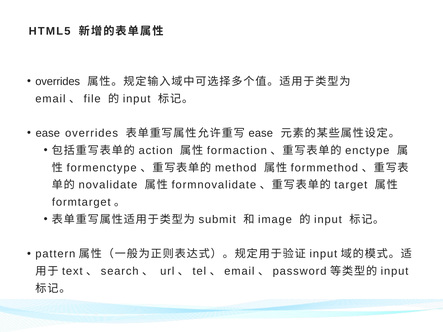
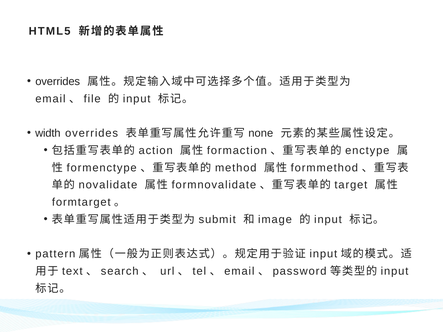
ease at (48, 133): ease -> width
ease at (261, 133): ease -> none
